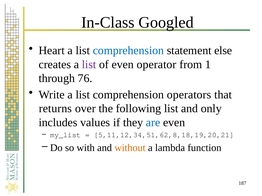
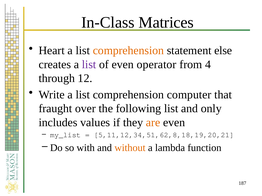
Googled: Googled -> Matrices
comprehension at (128, 51) colour: blue -> orange
1: 1 -> 4
76: 76 -> 12
operators: operators -> computer
returns: returns -> fraught
are colour: blue -> orange
